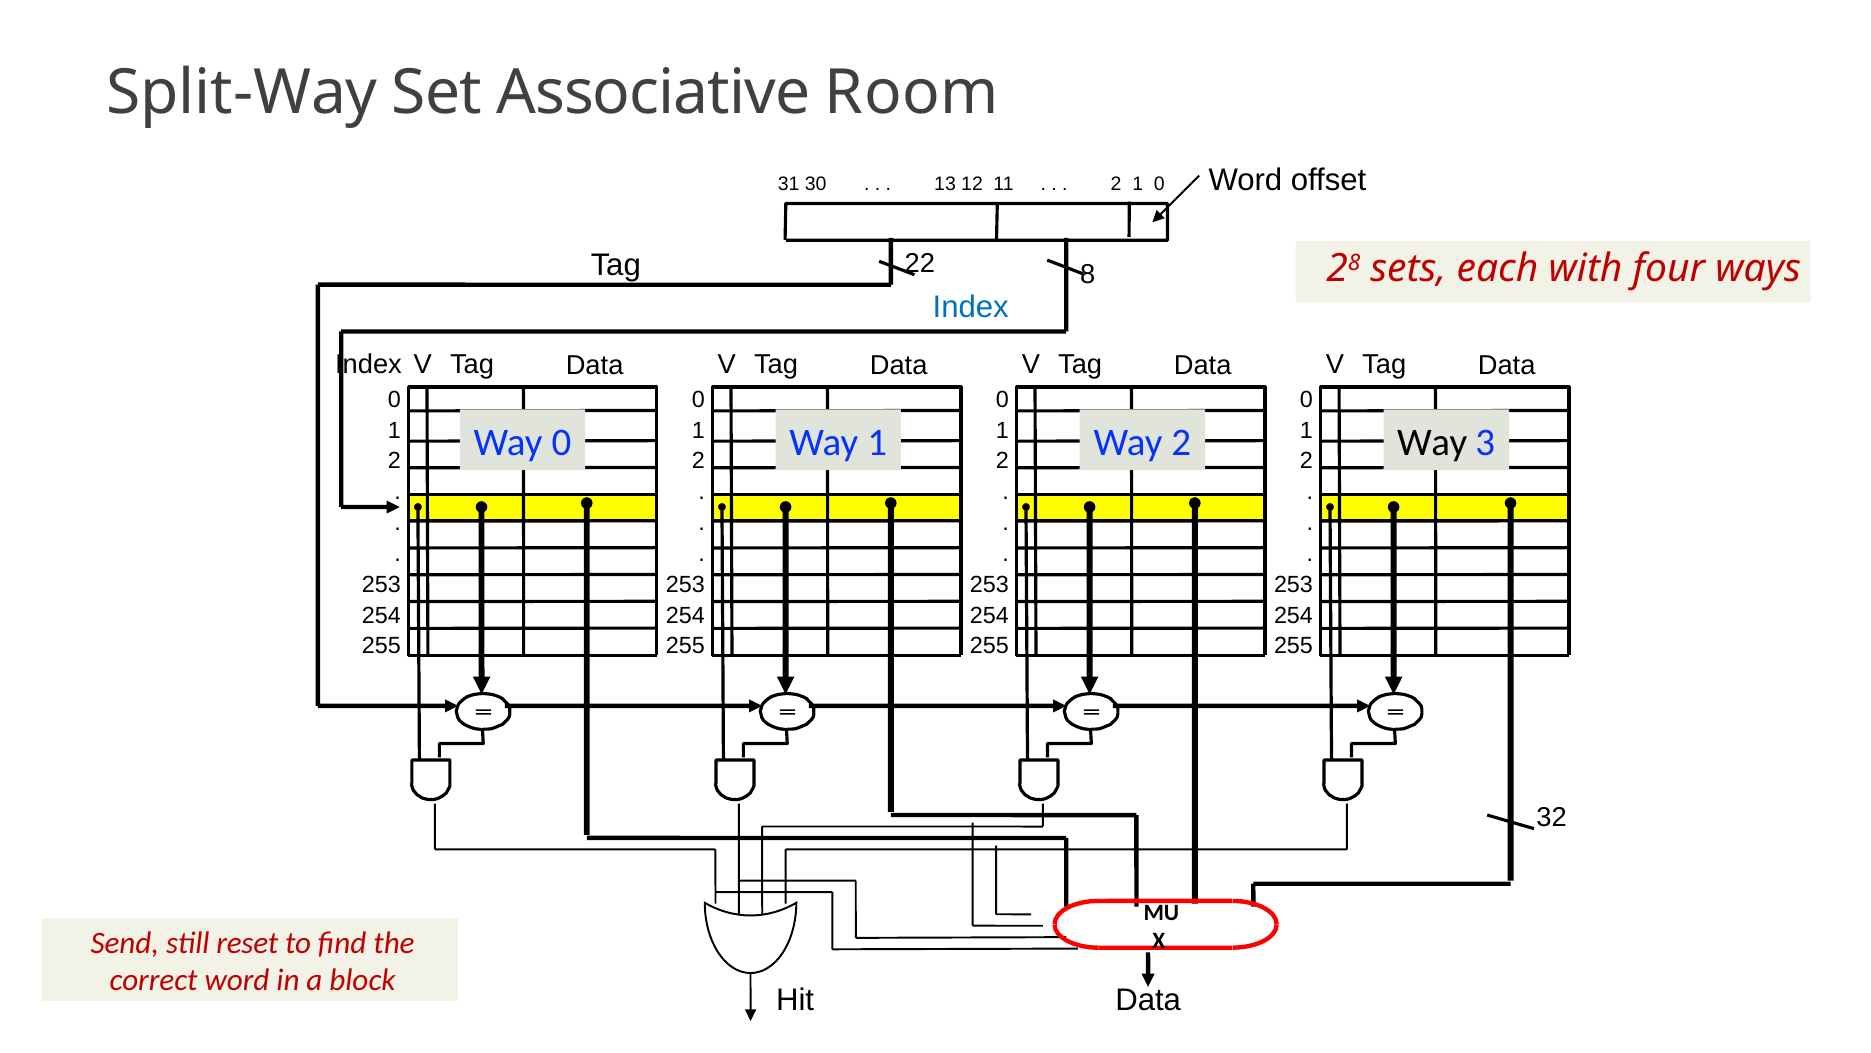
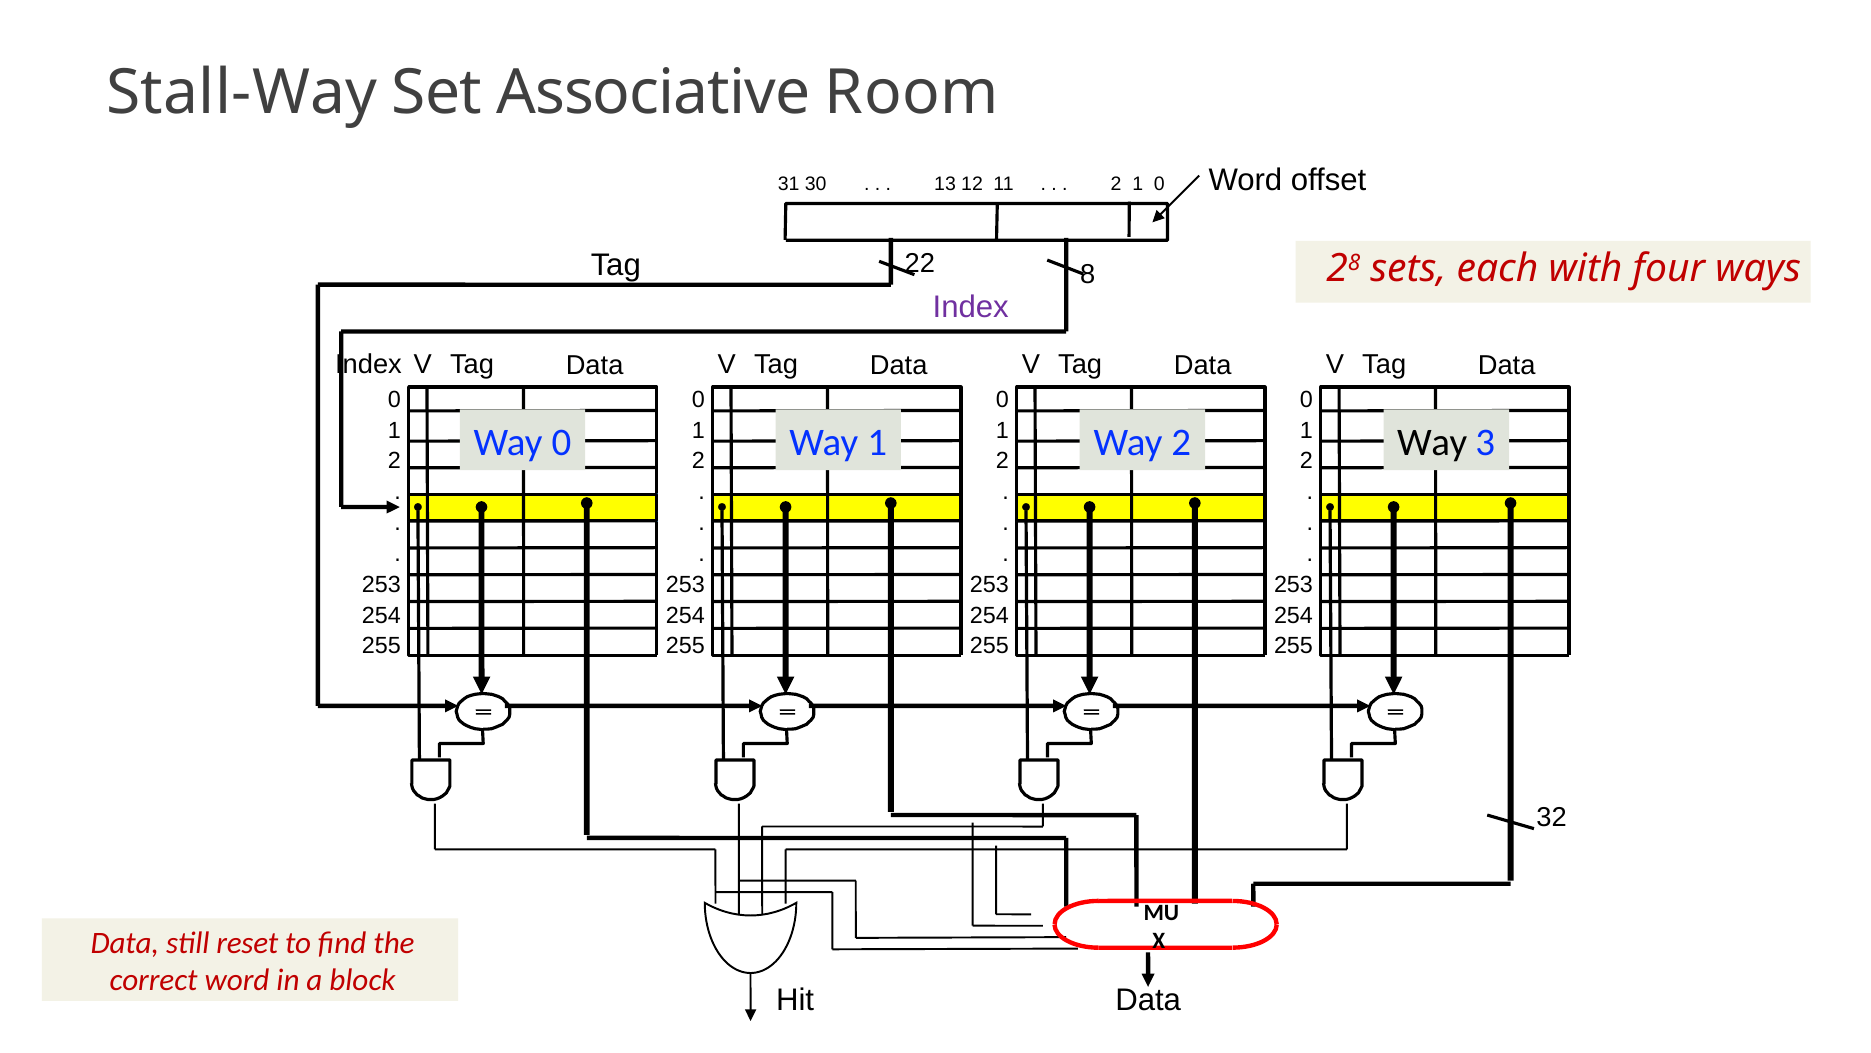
Split-Way: Split-Way -> Stall-Way
Index at (971, 307) colour: blue -> purple
Send at (125, 943): Send -> Data
